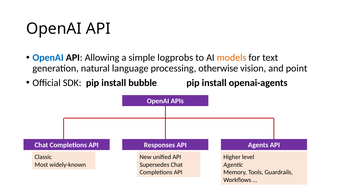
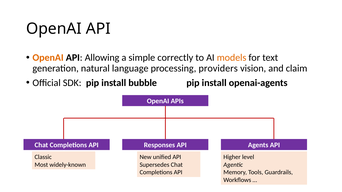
OpenAI at (48, 58) colour: blue -> orange
logprobs: logprobs -> correctly
otherwise: otherwise -> providers
point: point -> claim
